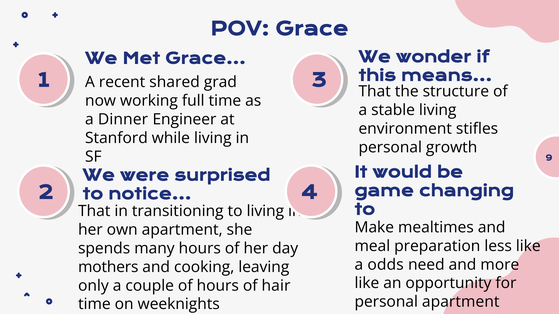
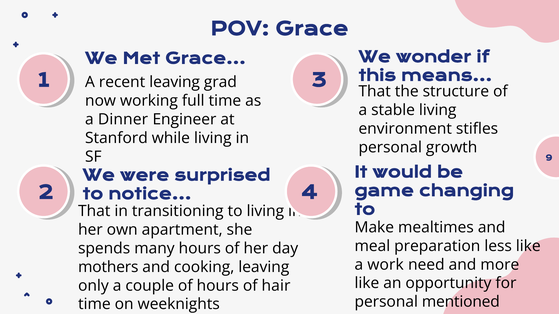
recent shared: shared -> leaving
odds: odds -> work
personal apartment: apartment -> mentioned
